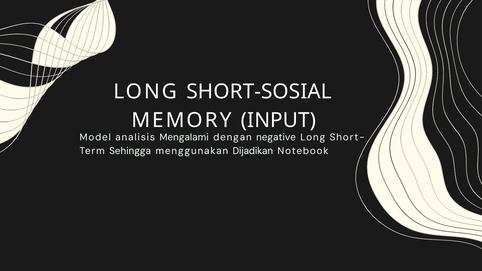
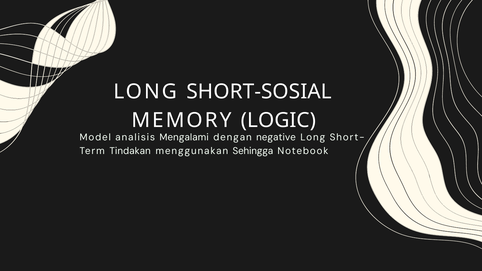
INPUT: INPUT -> LOGIC
Sehingga: Sehingga -> Tindakan
Dijadikan: Dijadikan -> Sehingga
